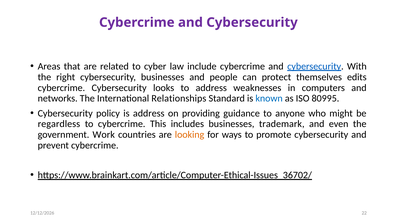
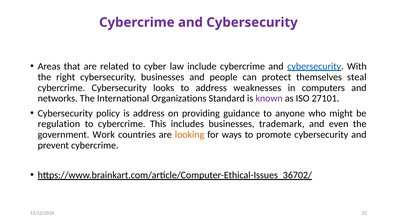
edits: edits -> steal
Relationships: Relationships -> Organizations
known colour: blue -> purple
80995: 80995 -> 27101
regardless: regardless -> regulation
